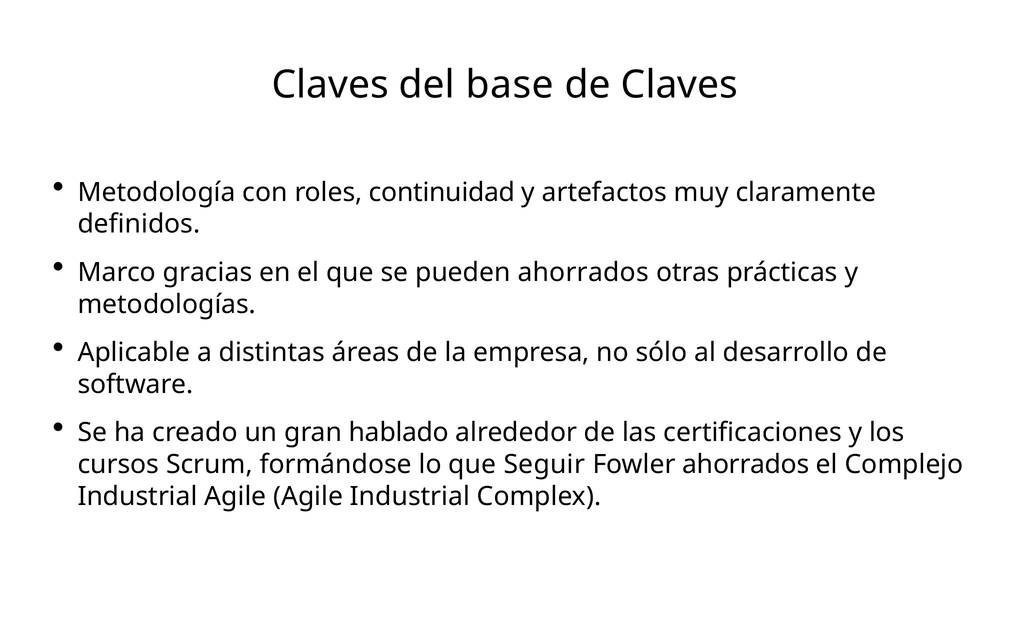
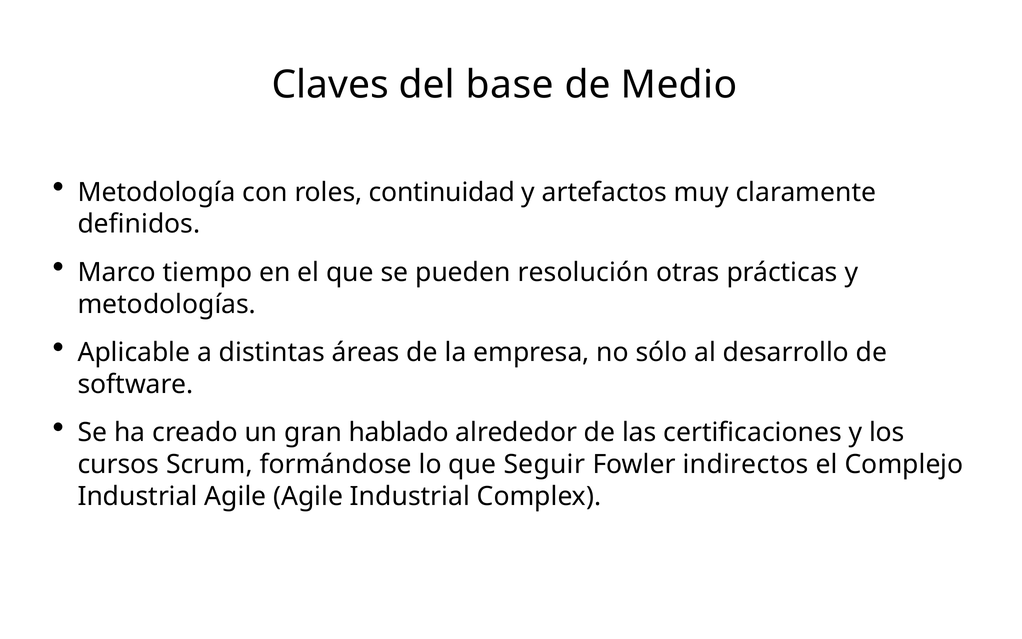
de Claves: Claves -> Medio
gracias: gracias -> tiempo
pueden ahorrados: ahorrados -> resolución
Fowler ahorrados: ahorrados -> indirectos
